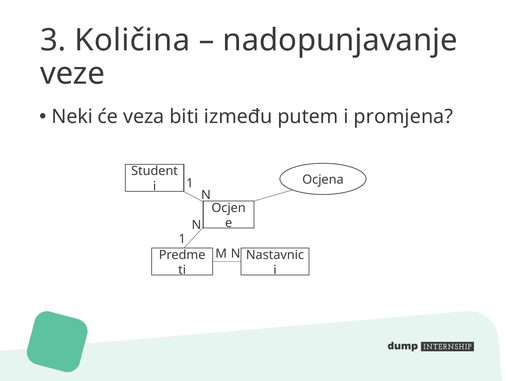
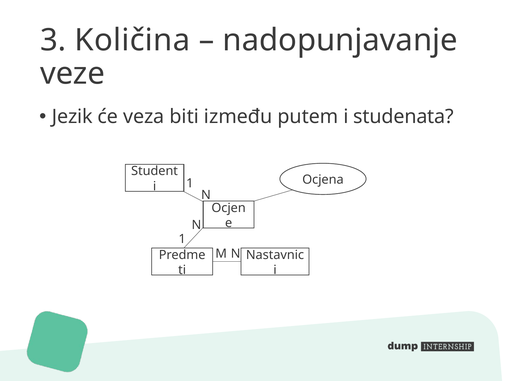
Neki: Neki -> Jezik
promjena: promjena -> studenata
